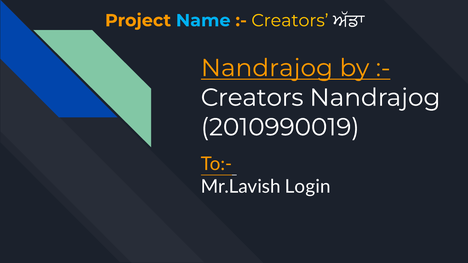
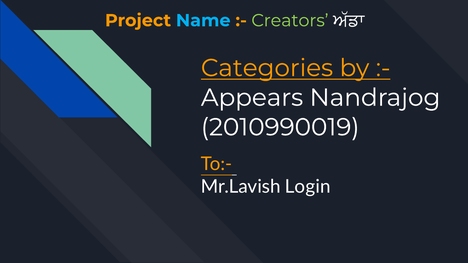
Creators at (290, 21) colour: yellow -> light green
Nandrajog at (267, 68): Nandrajog -> Categories
Creators at (252, 98): Creators -> Appears
